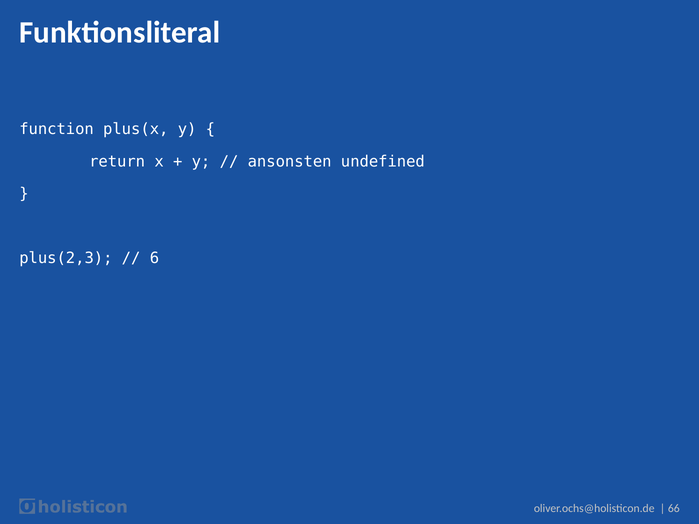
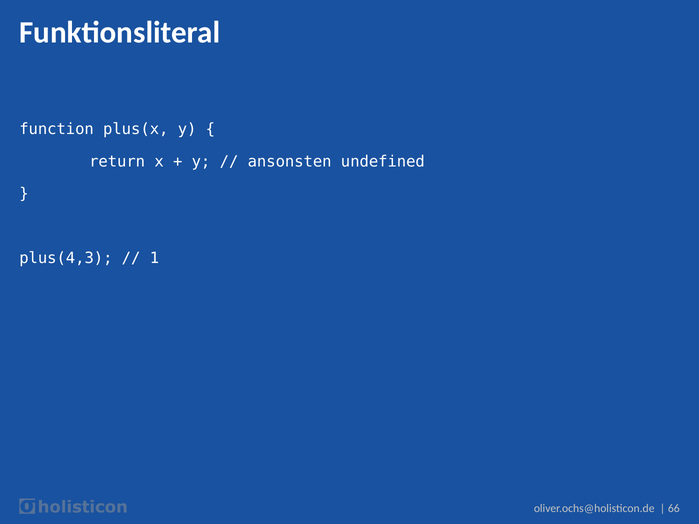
plus(2,3: plus(2,3 -> plus(4,3
6: 6 -> 1
